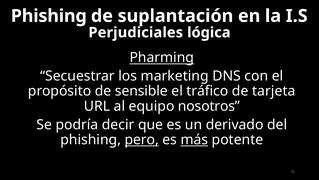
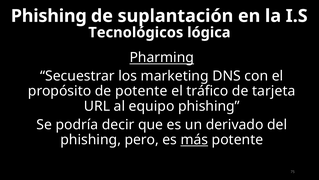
Perjudiciales: Perjudiciales -> Tecnológicos
de sensible: sensible -> potente
equipo nosotros: nosotros -> phishing
pero underline: present -> none
